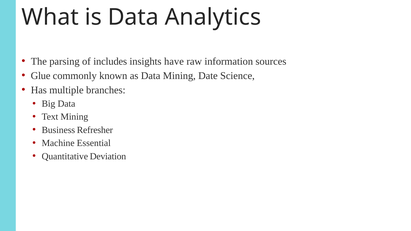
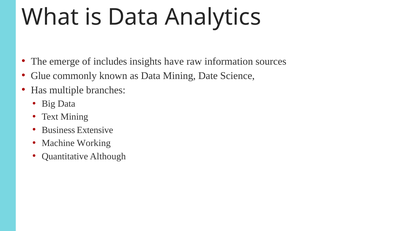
parsing: parsing -> emerge
Refresher: Refresher -> Extensive
Essential: Essential -> Working
Deviation: Deviation -> Although
